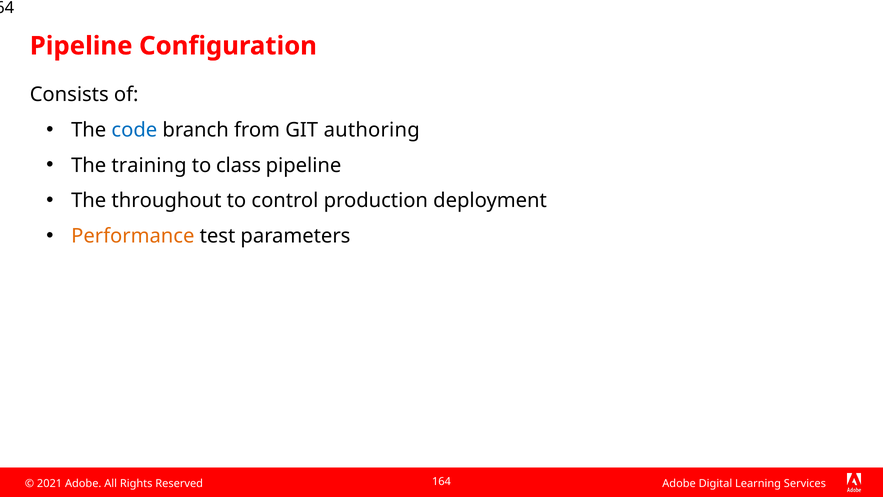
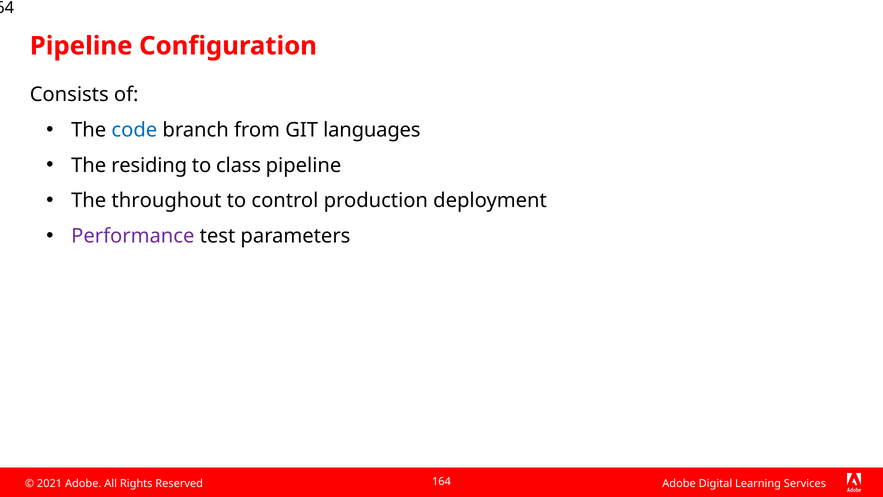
authoring: authoring -> languages
training: training -> residing
Performance colour: orange -> purple
